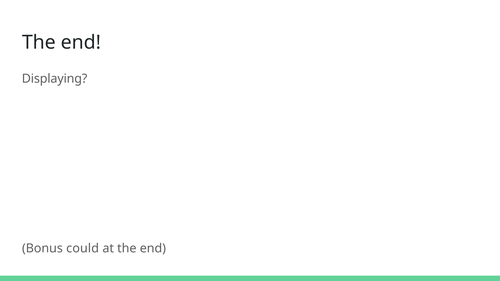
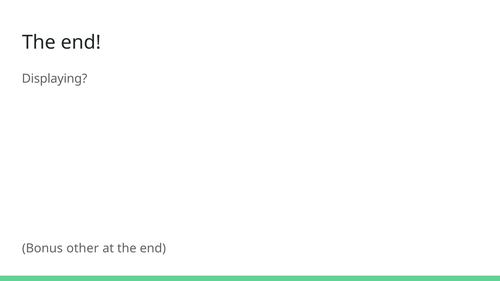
could: could -> other
